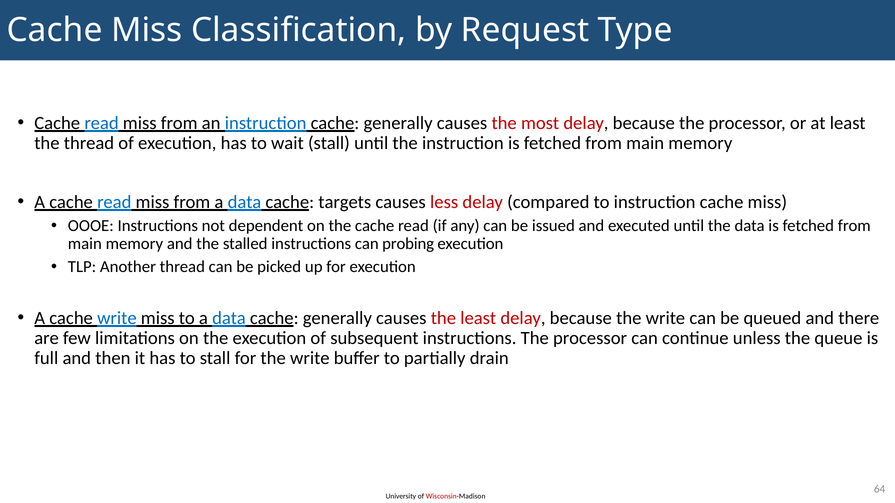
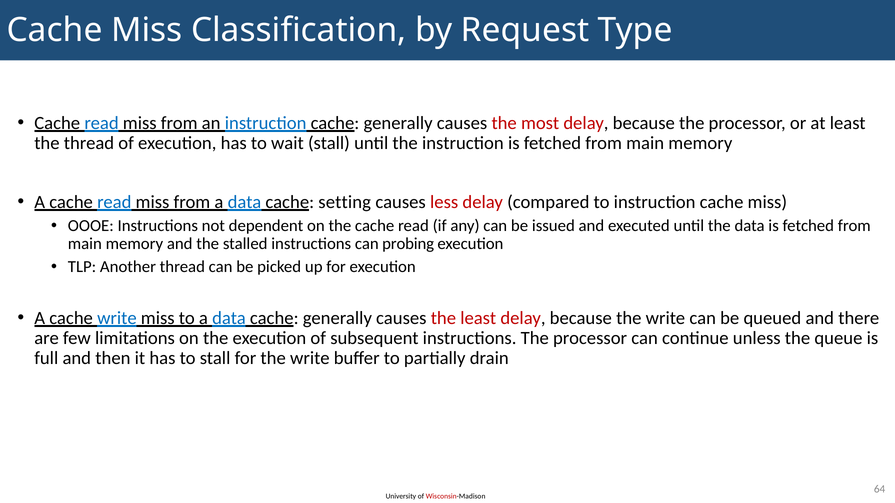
targets: targets -> setting
